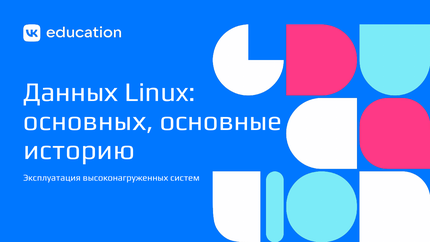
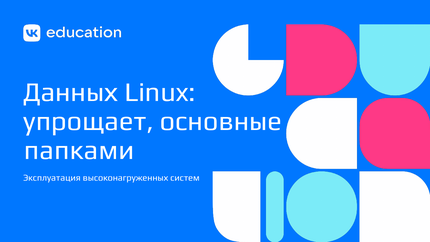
основных: основных -> упрощает
историю: историю -> папками
